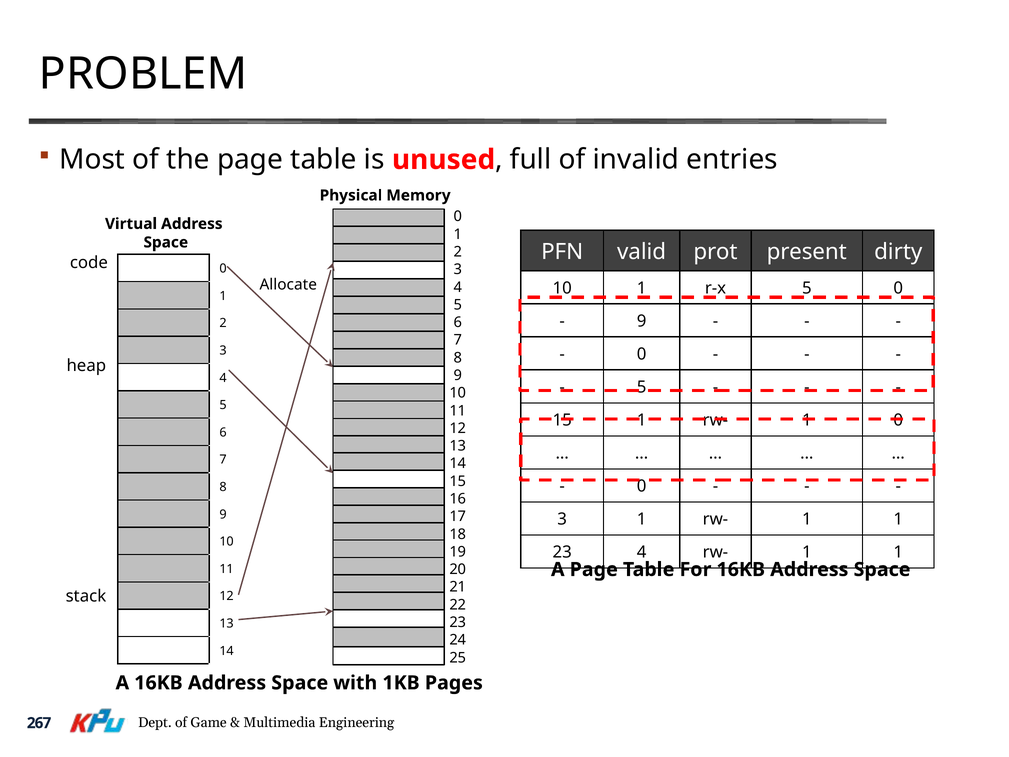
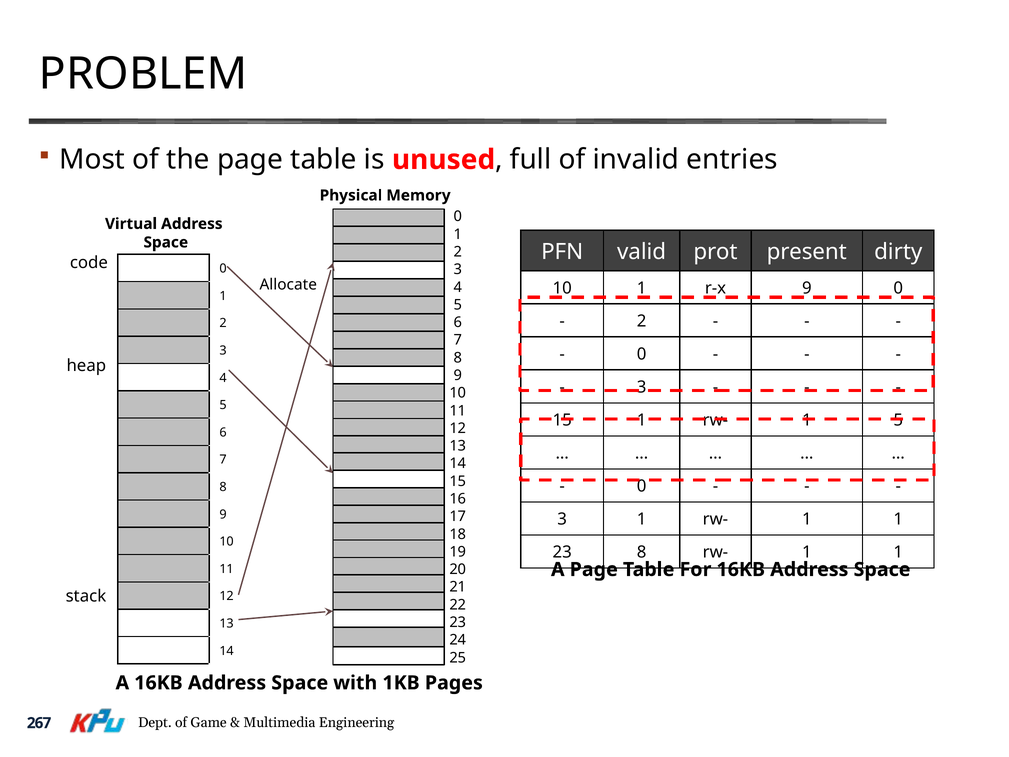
r-x 5: 5 -> 9
9 at (642, 321): 9 -> 2
5 at (642, 387): 5 -> 3
1 0: 0 -> 5
23 4: 4 -> 8
